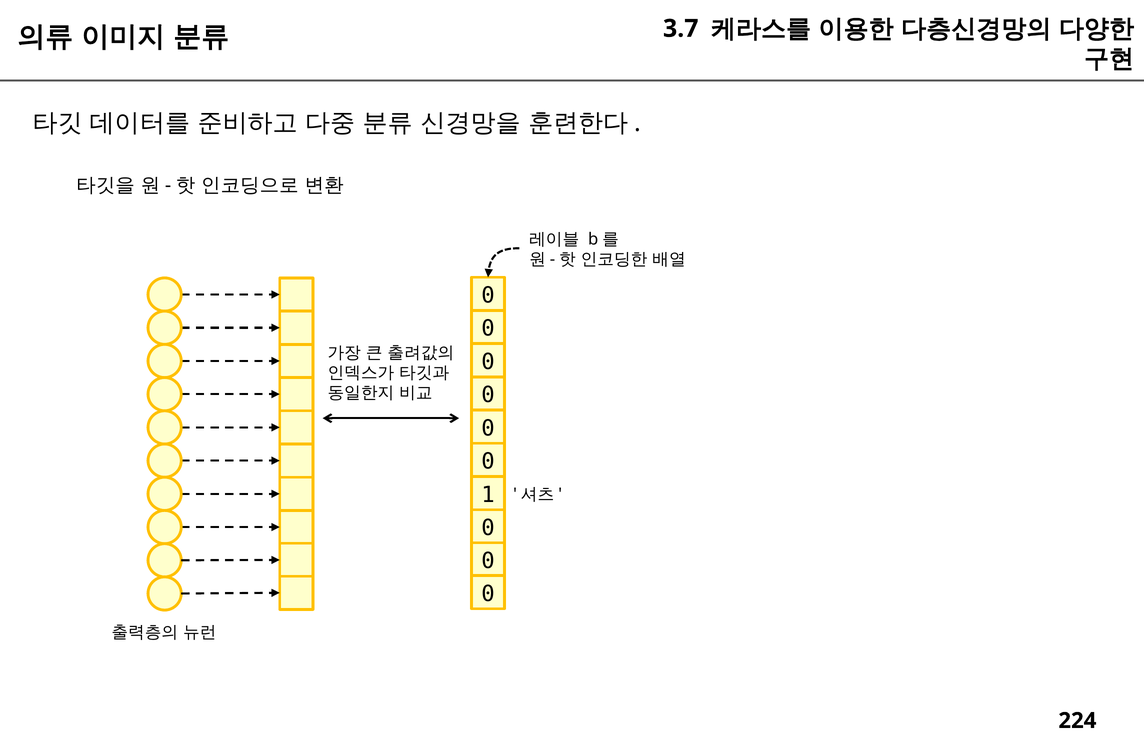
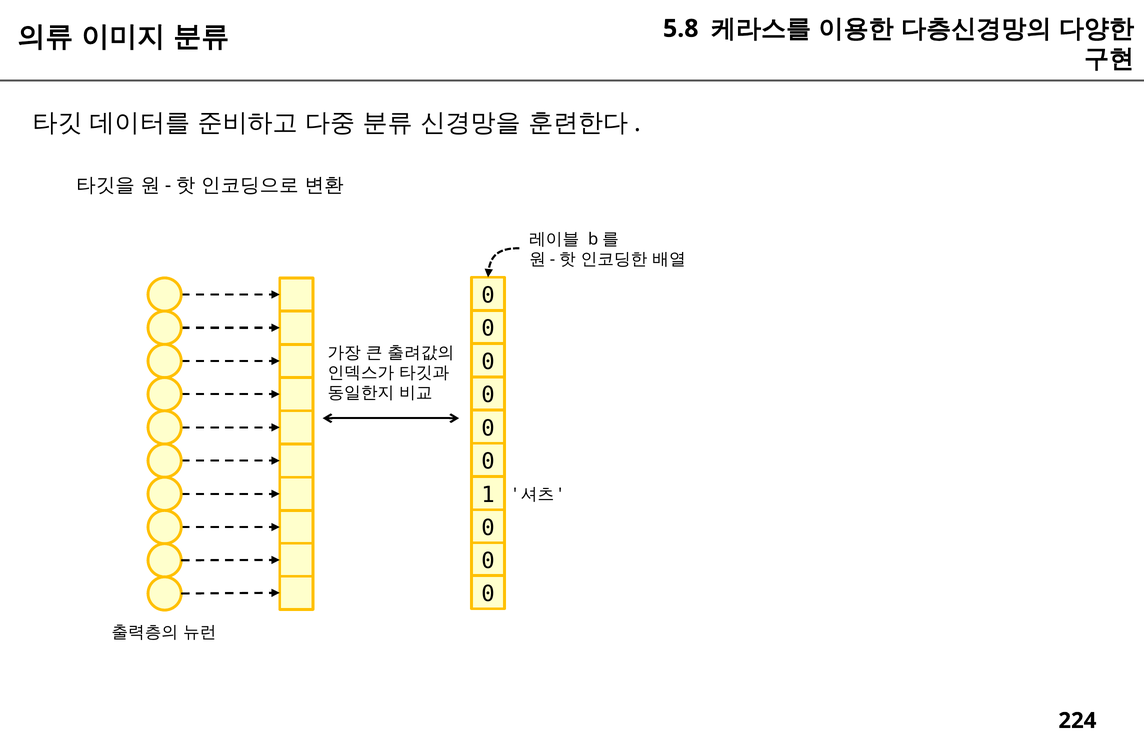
3.7: 3.7 -> 5.8
